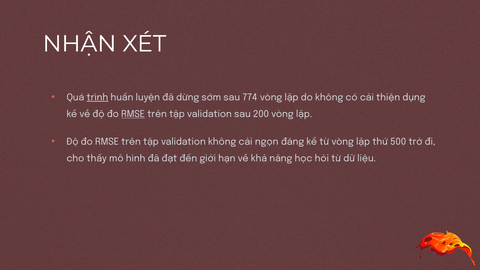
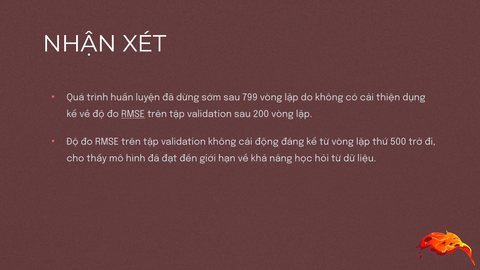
trình underline: present -> none
774: 774 -> 799
ngọn: ngọn -> động
